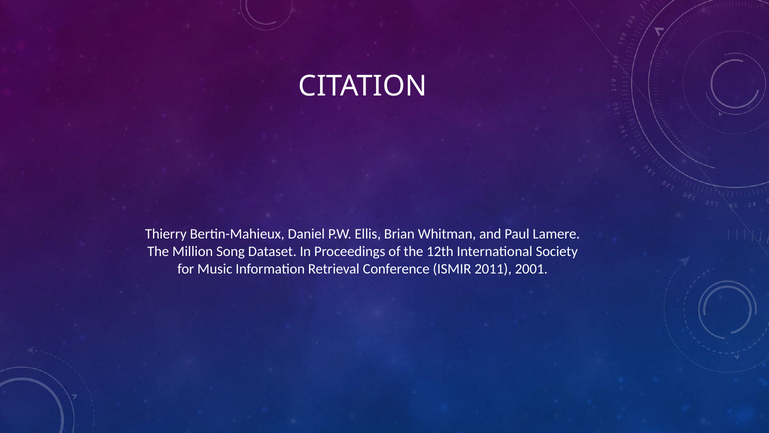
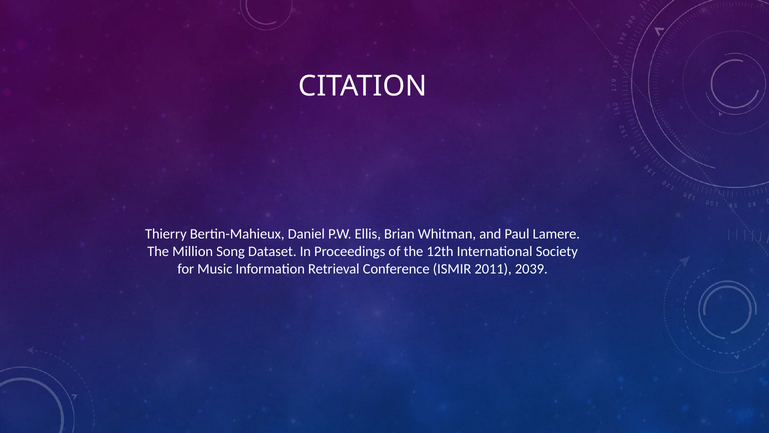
2001: 2001 -> 2039
